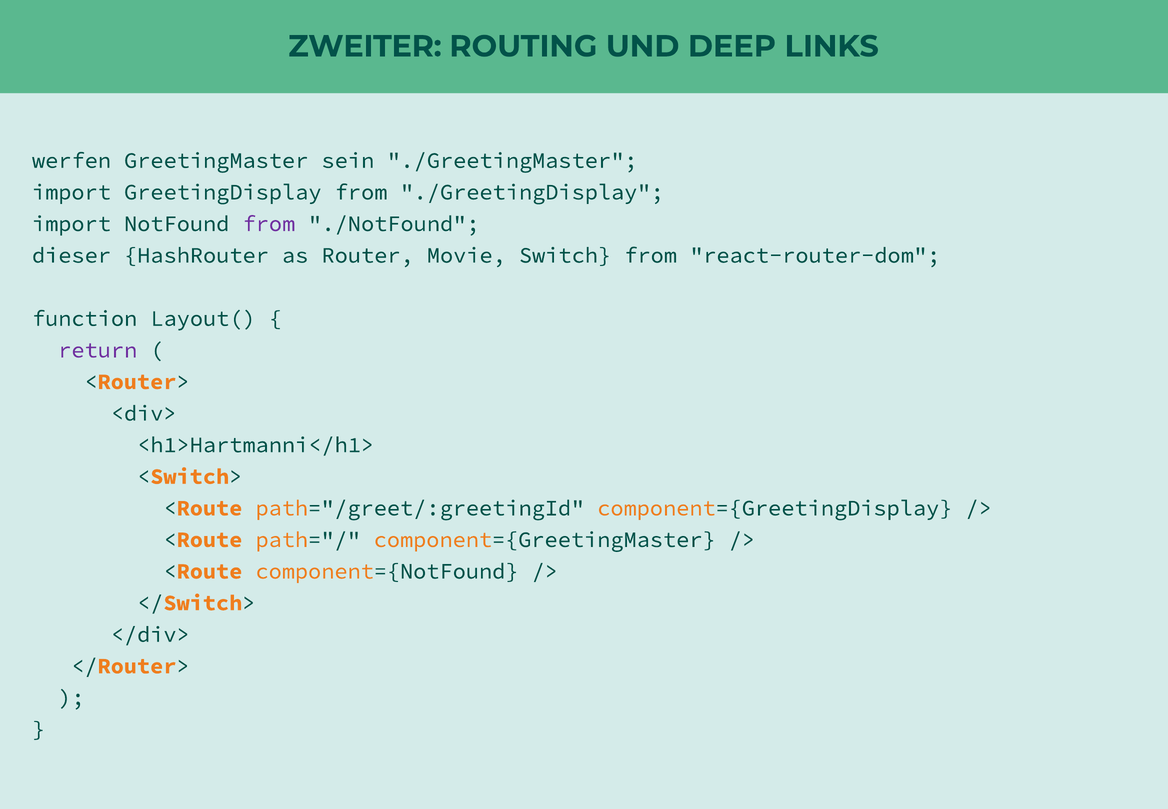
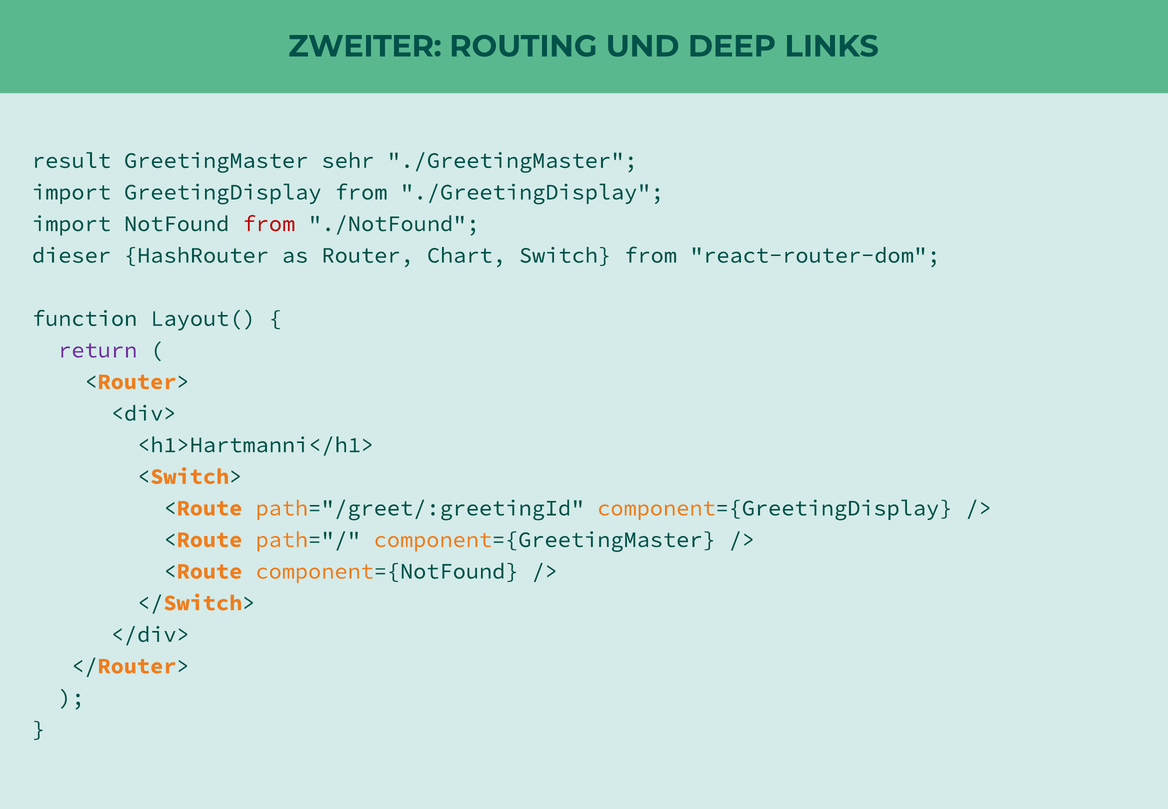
werfen: werfen -> result
sein: sein -> sehr
from at (269, 224) colour: purple -> red
Movie: Movie -> Chart
